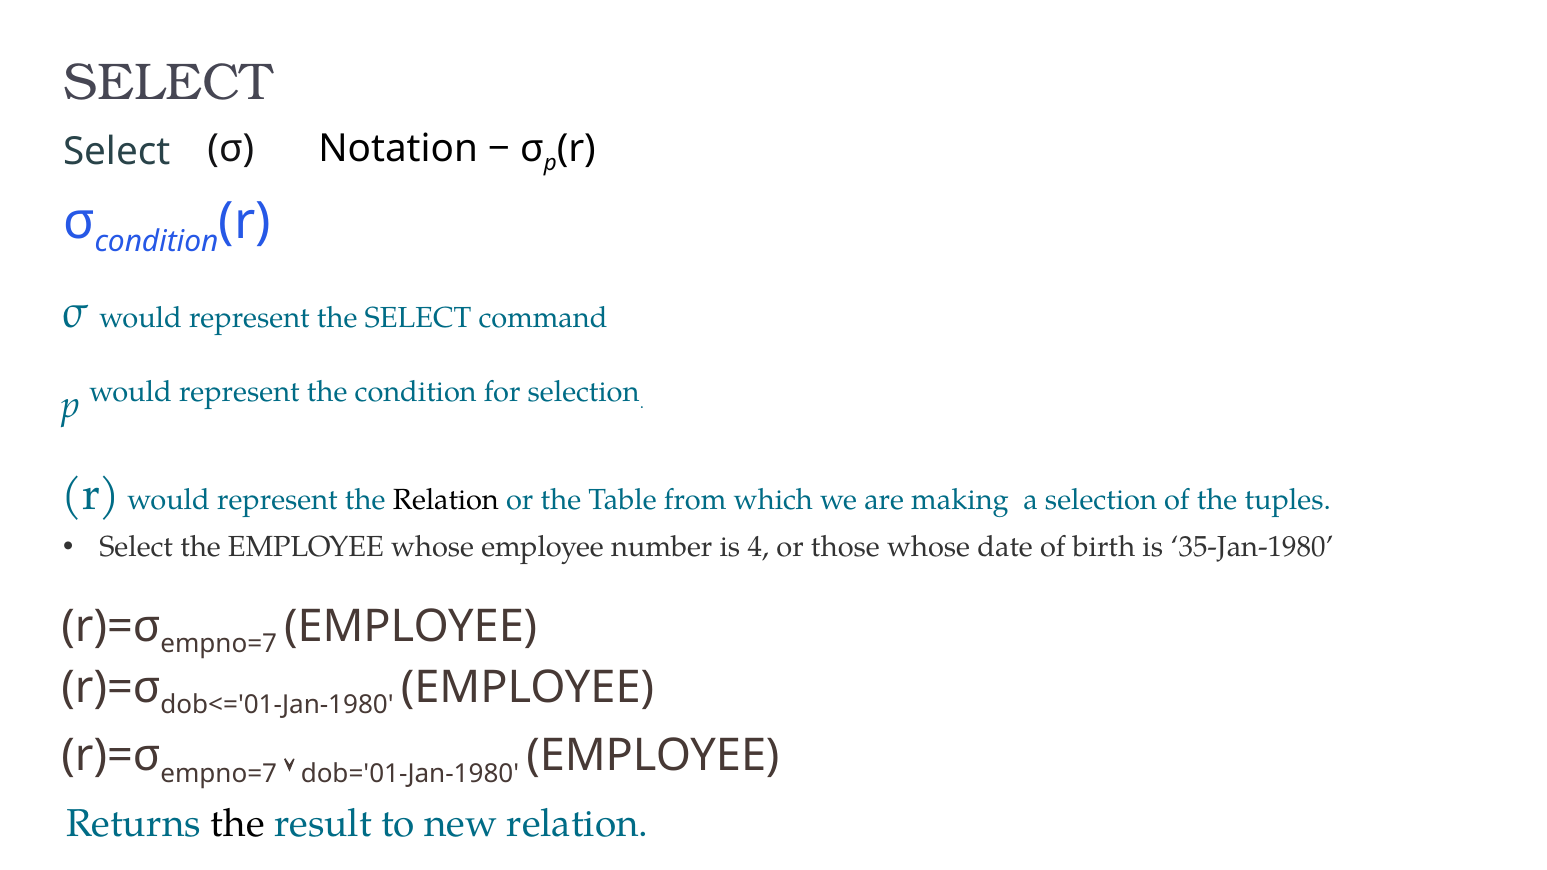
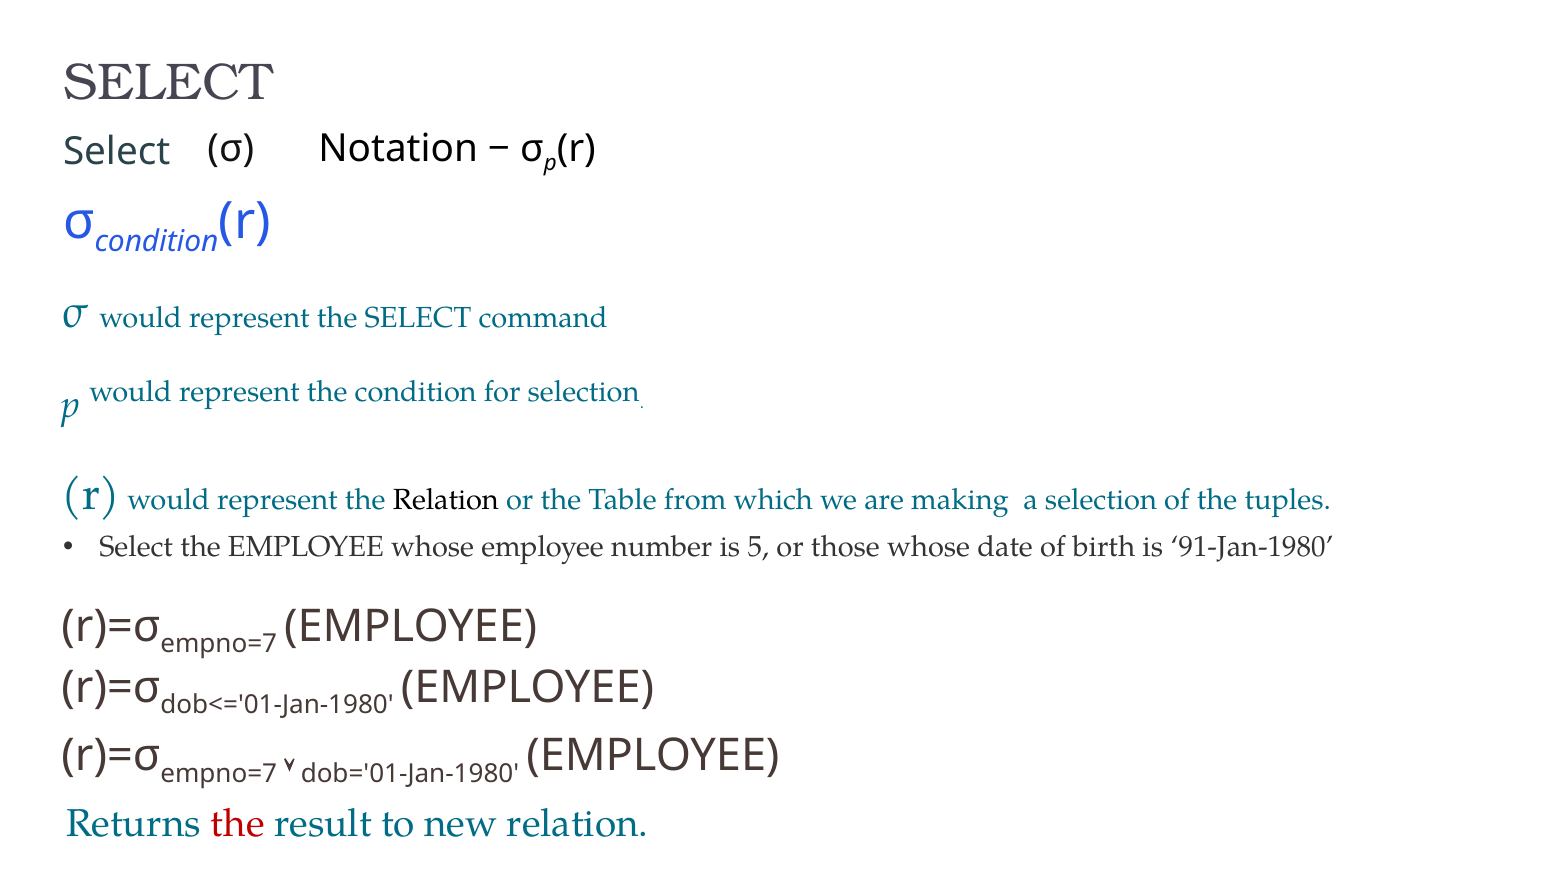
4: 4 -> 5
35-Jan-1980: 35-Jan-1980 -> 91-Jan-1980
the at (238, 824) colour: black -> red
